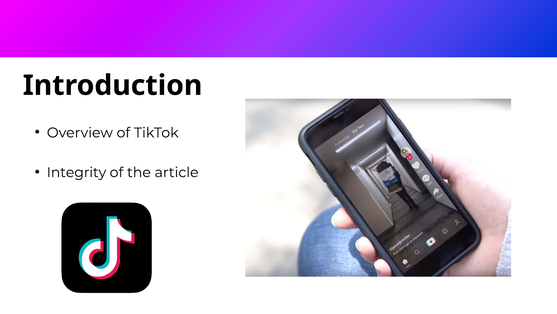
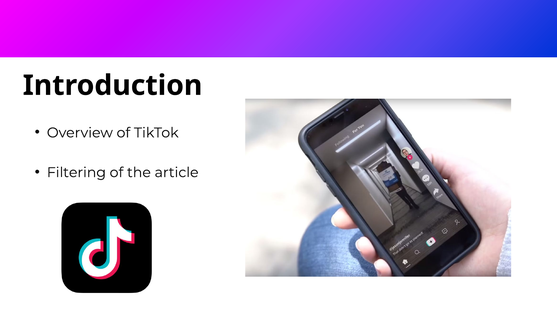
Integrity: Integrity -> Filtering
